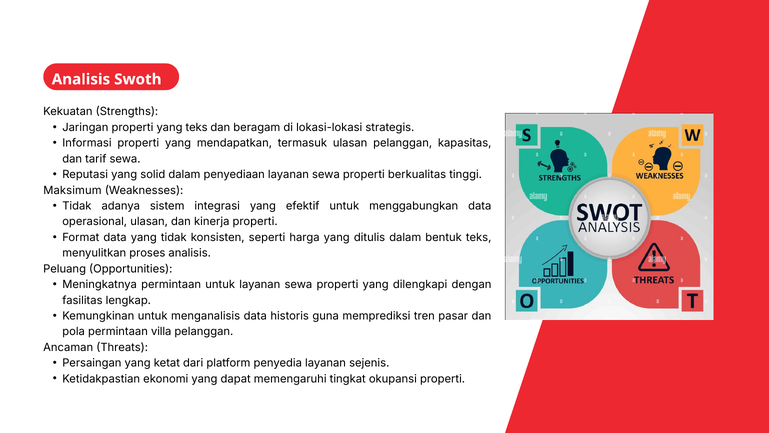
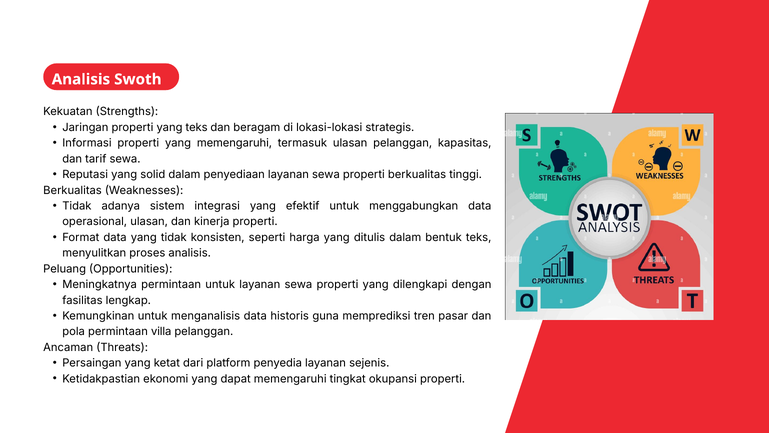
yang mendapatkan: mendapatkan -> memengaruhi
Maksimum at (72, 190): Maksimum -> Berkualitas
